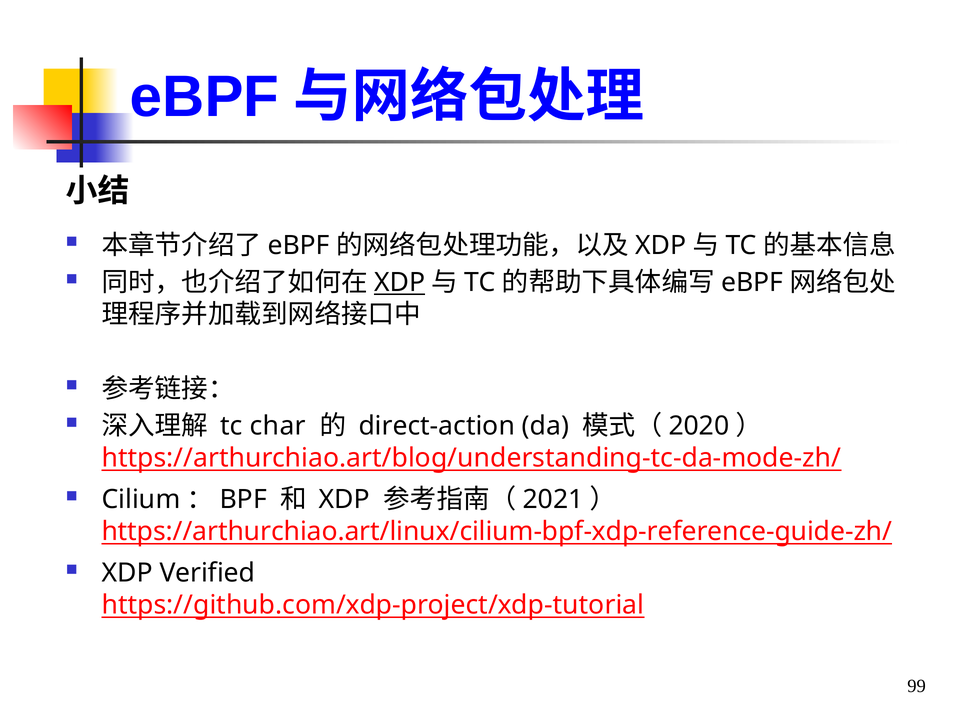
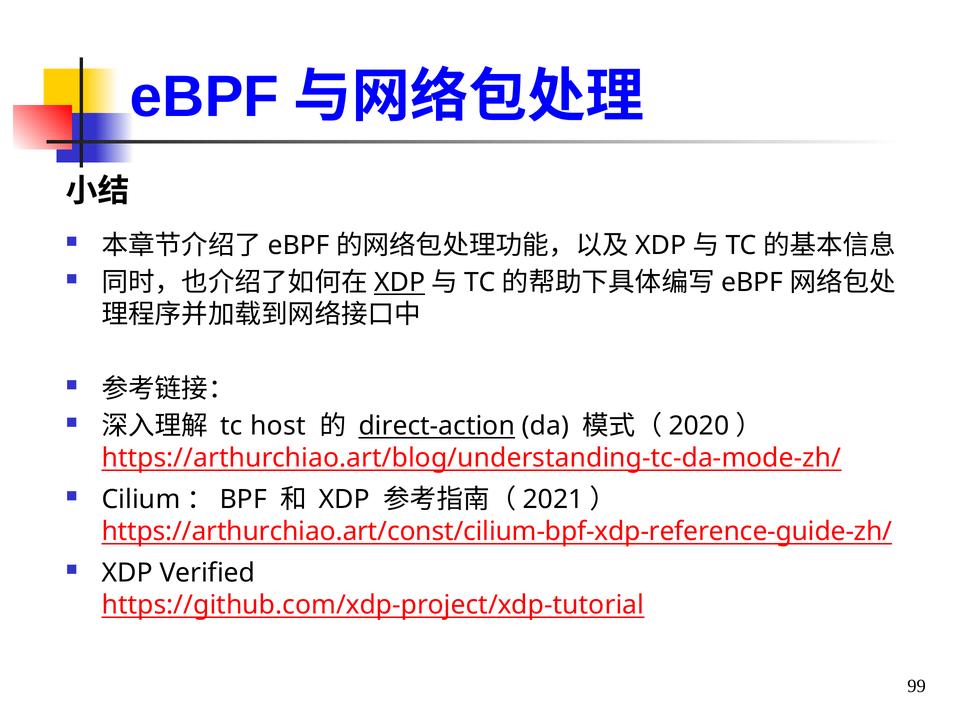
char: char -> host
direct-action underline: none -> present
https://arthurchiao.art/linux/cilium-bpf-xdp-reference-guide-zh/: https://arthurchiao.art/linux/cilium-bpf-xdp-reference-guide-zh/ -> https://arthurchiao.art/const/cilium-bpf-xdp-reference-guide-zh/
